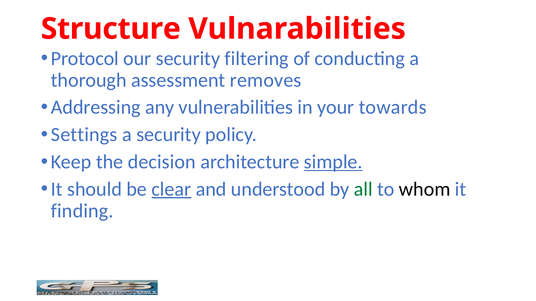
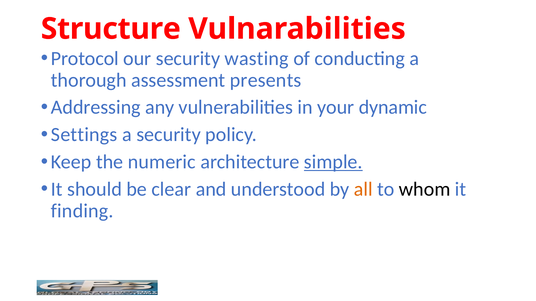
filtering: filtering -> wasting
removes: removes -> presents
towards: towards -> dynamic
decision: decision -> numeric
clear underline: present -> none
all colour: green -> orange
